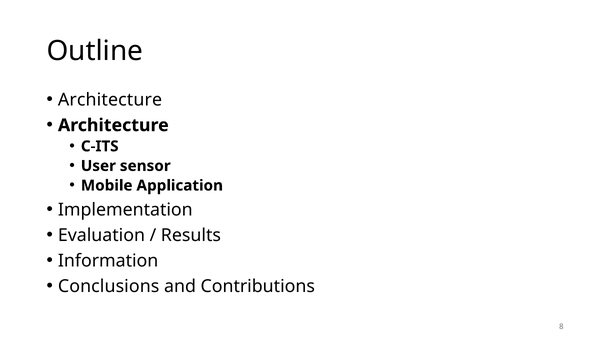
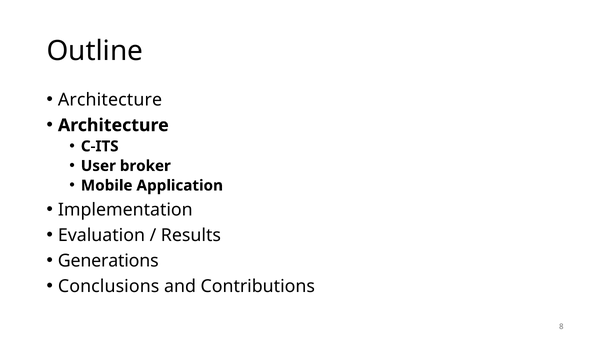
sensor: sensor -> broker
Information: Information -> Generations
